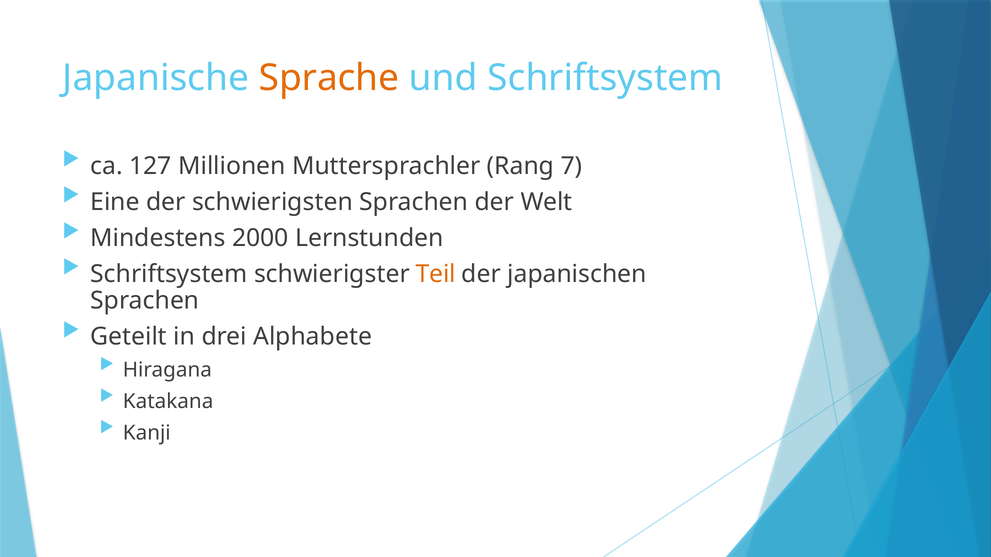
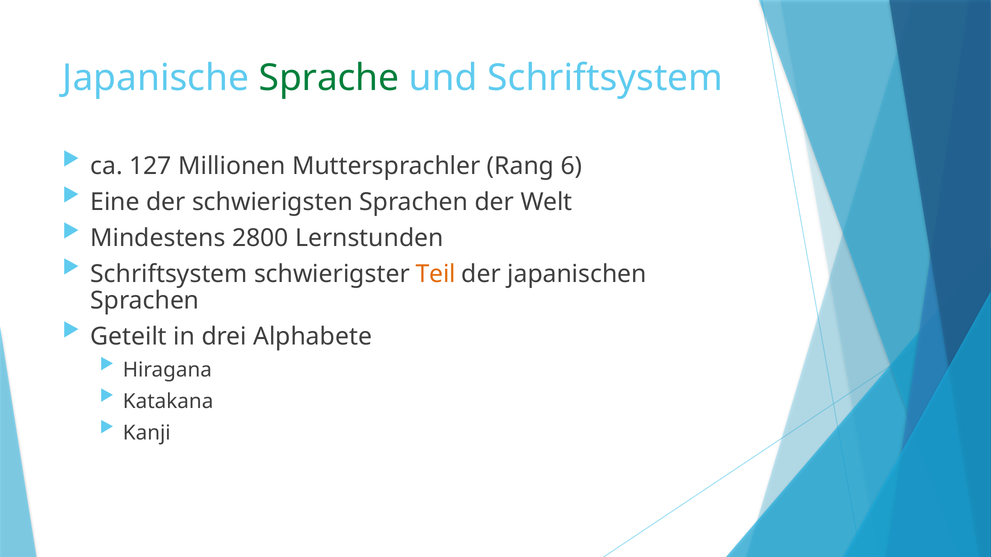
Sprache colour: orange -> green
7: 7 -> 6
2000: 2000 -> 2800
